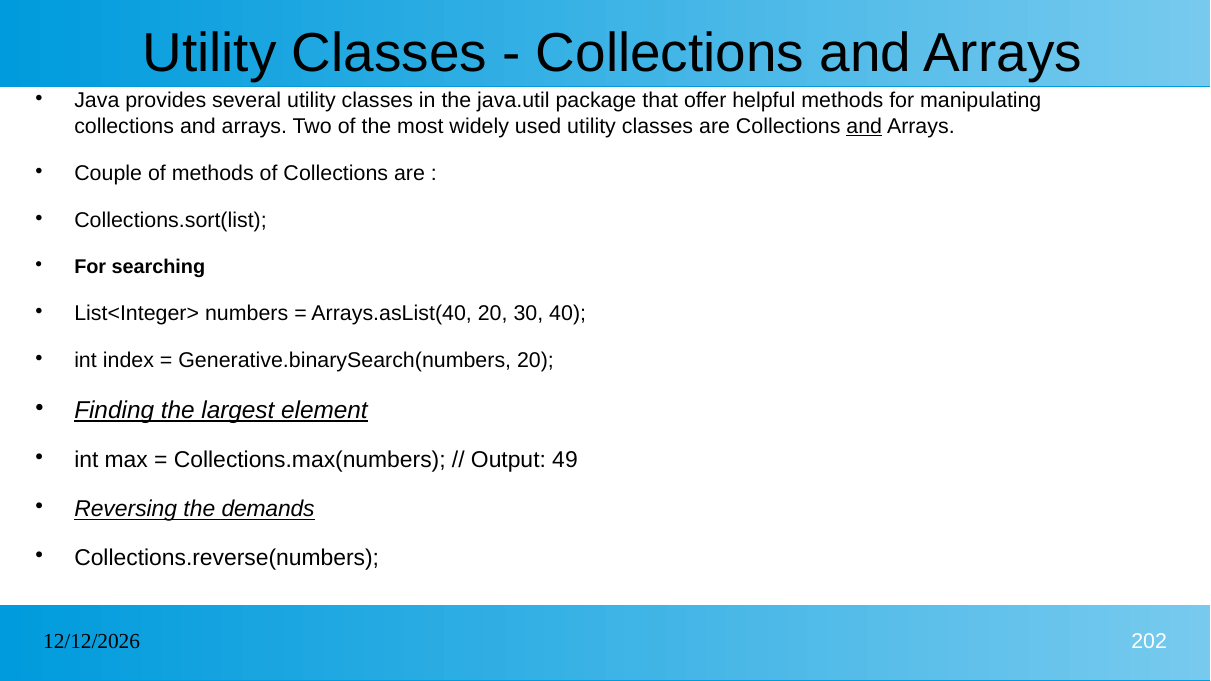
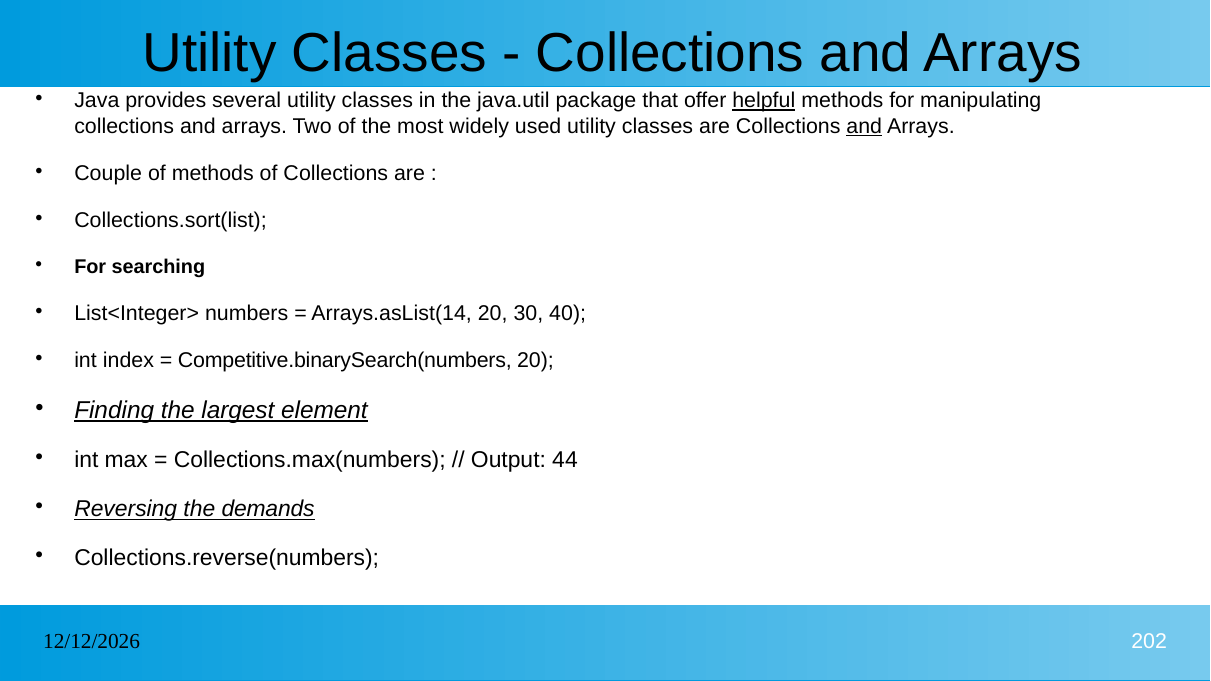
helpful underline: none -> present
Arrays.asList(40: Arrays.asList(40 -> Arrays.asList(14
Generative.binarySearch(numbers: Generative.binarySearch(numbers -> Competitive.binarySearch(numbers
49: 49 -> 44
